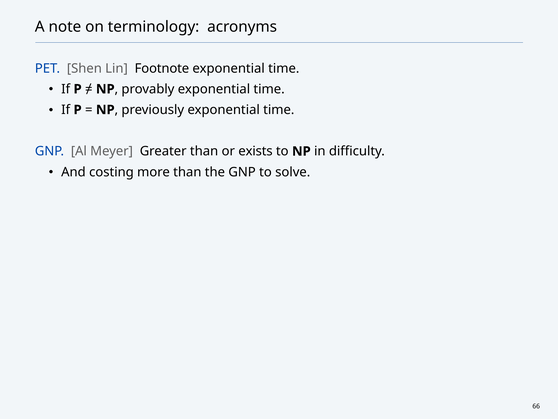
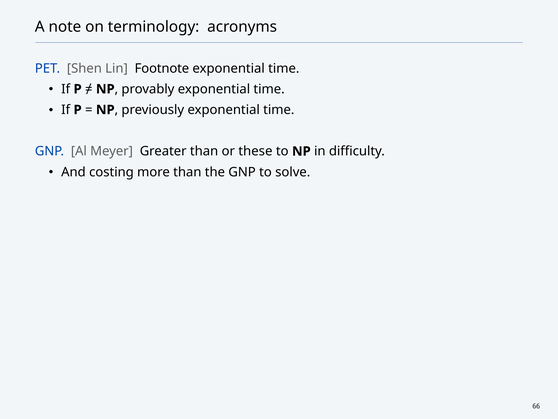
exists: exists -> these
